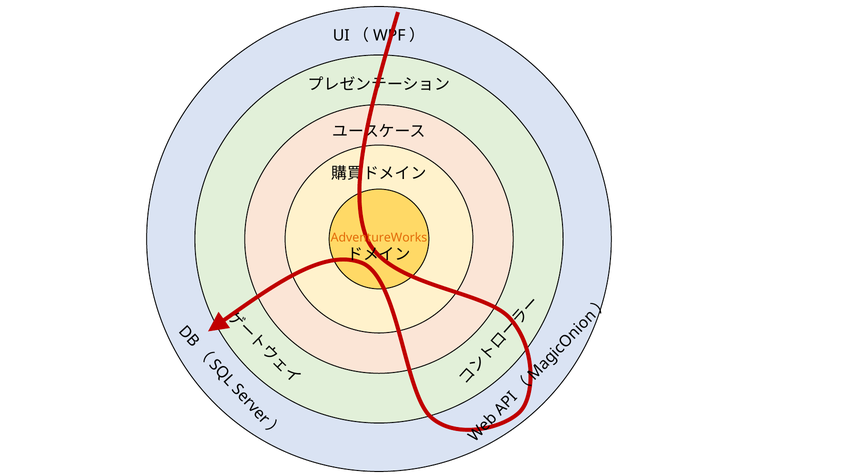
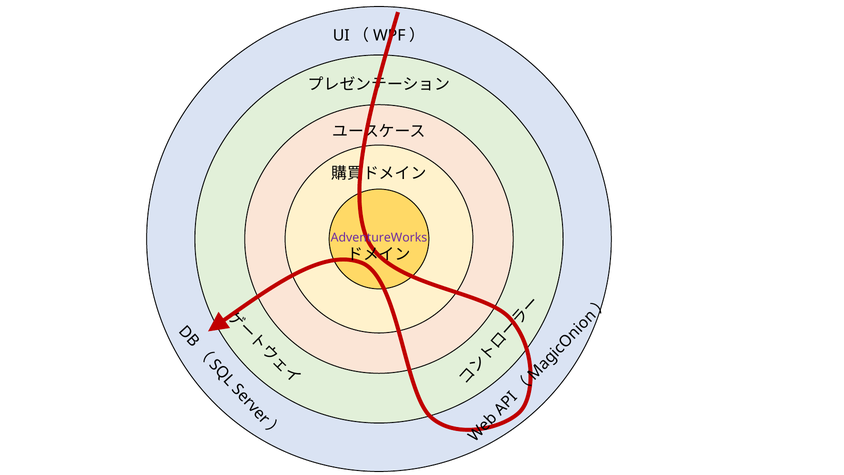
AdventureWorks colour: orange -> purple
